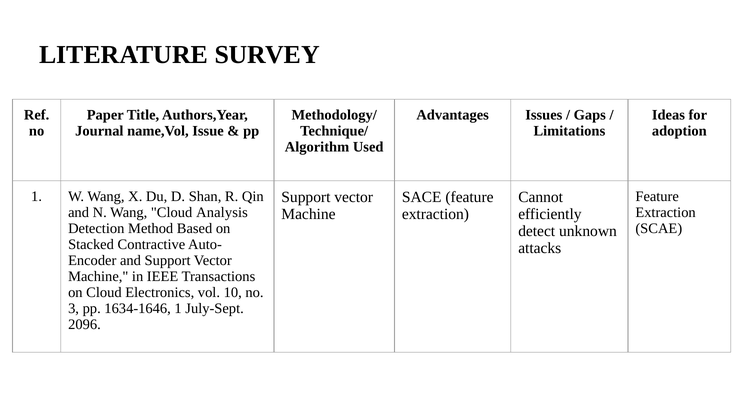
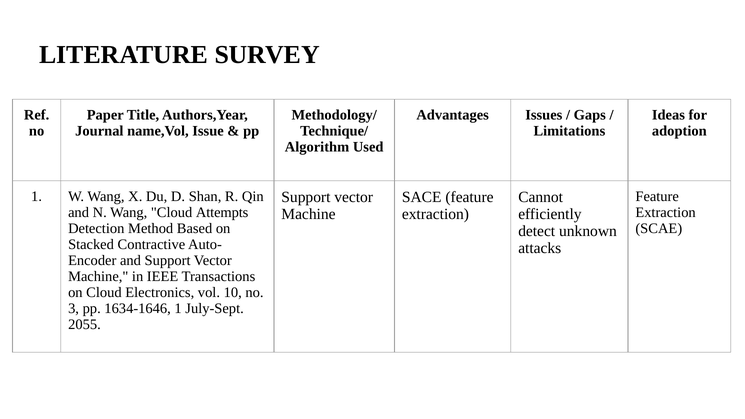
Analysis: Analysis -> Attempts
2096: 2096 -> 2055
